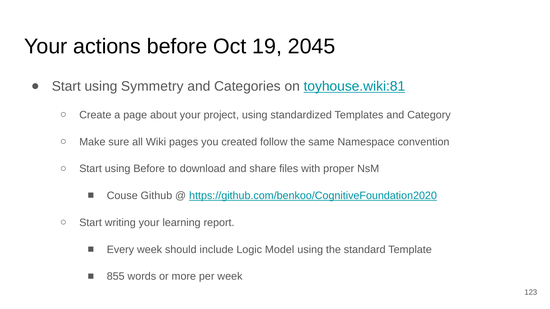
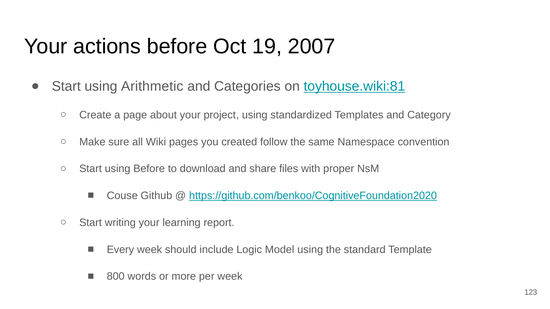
2045: 2045 -> 2007
Symmetry: Symmetry -> Arithmetic
855: 855 -> 800
